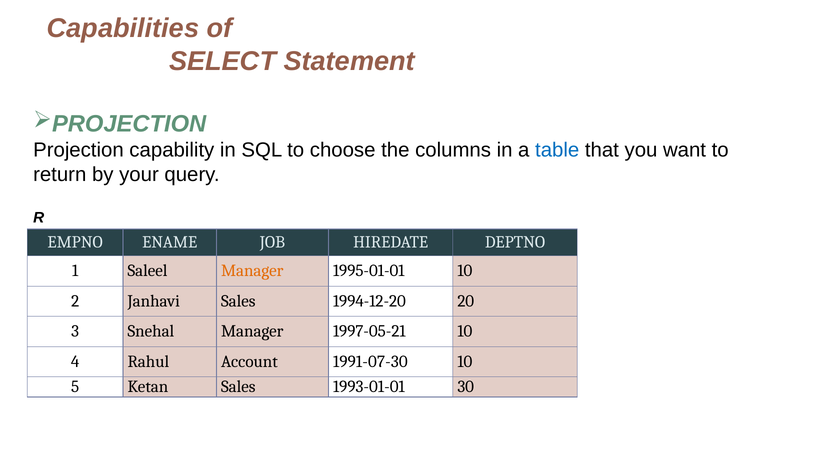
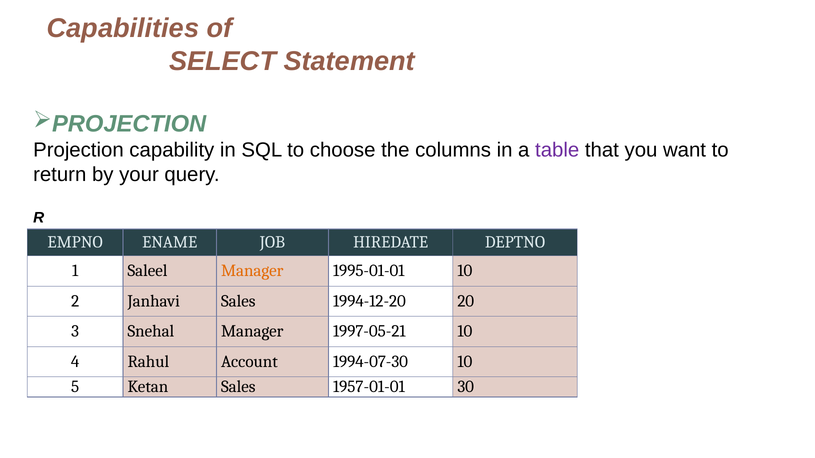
table colour: blue -> purple
1991-07-30: 1991-07-30 -> 1994-07-30
1993-01-01: 1993-01-01 -> 1957-01-01
